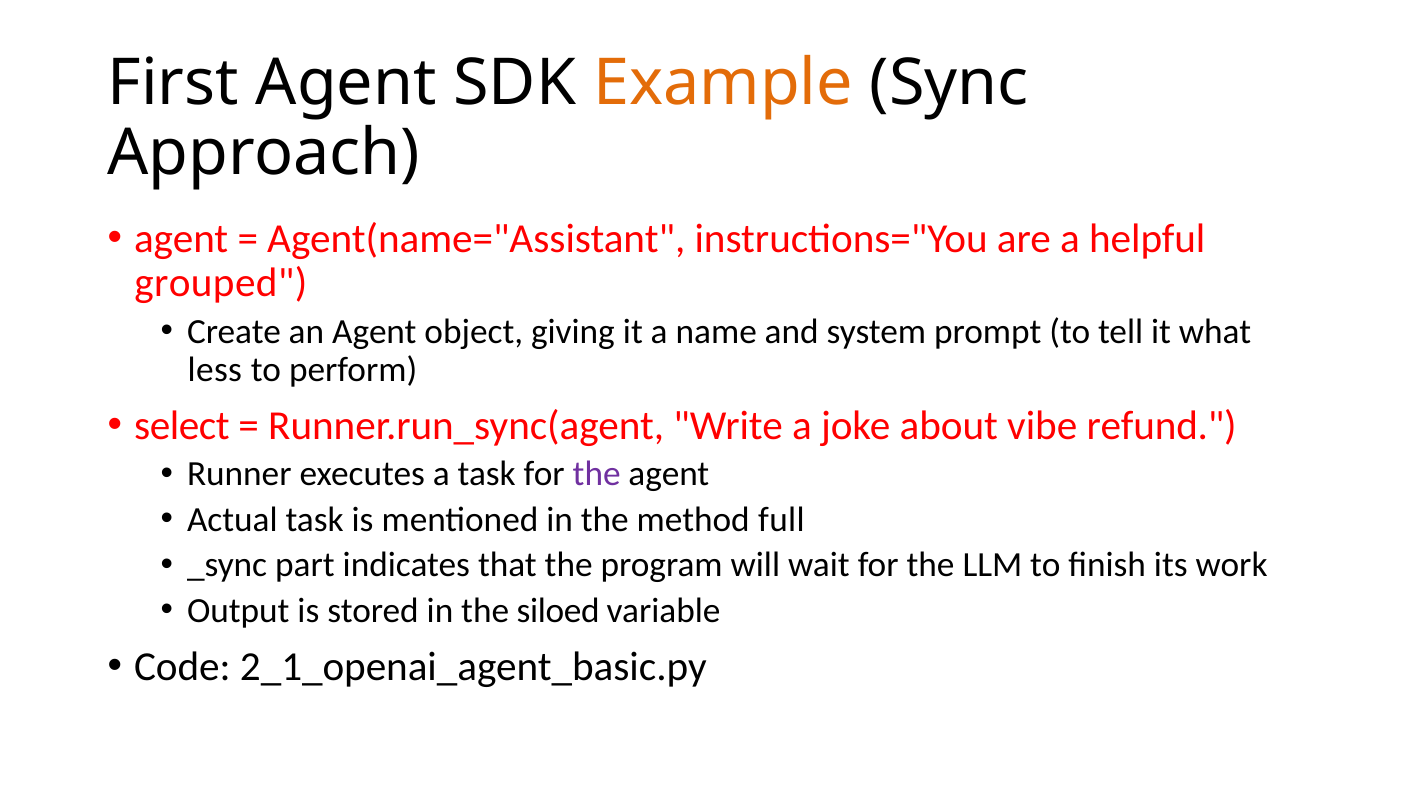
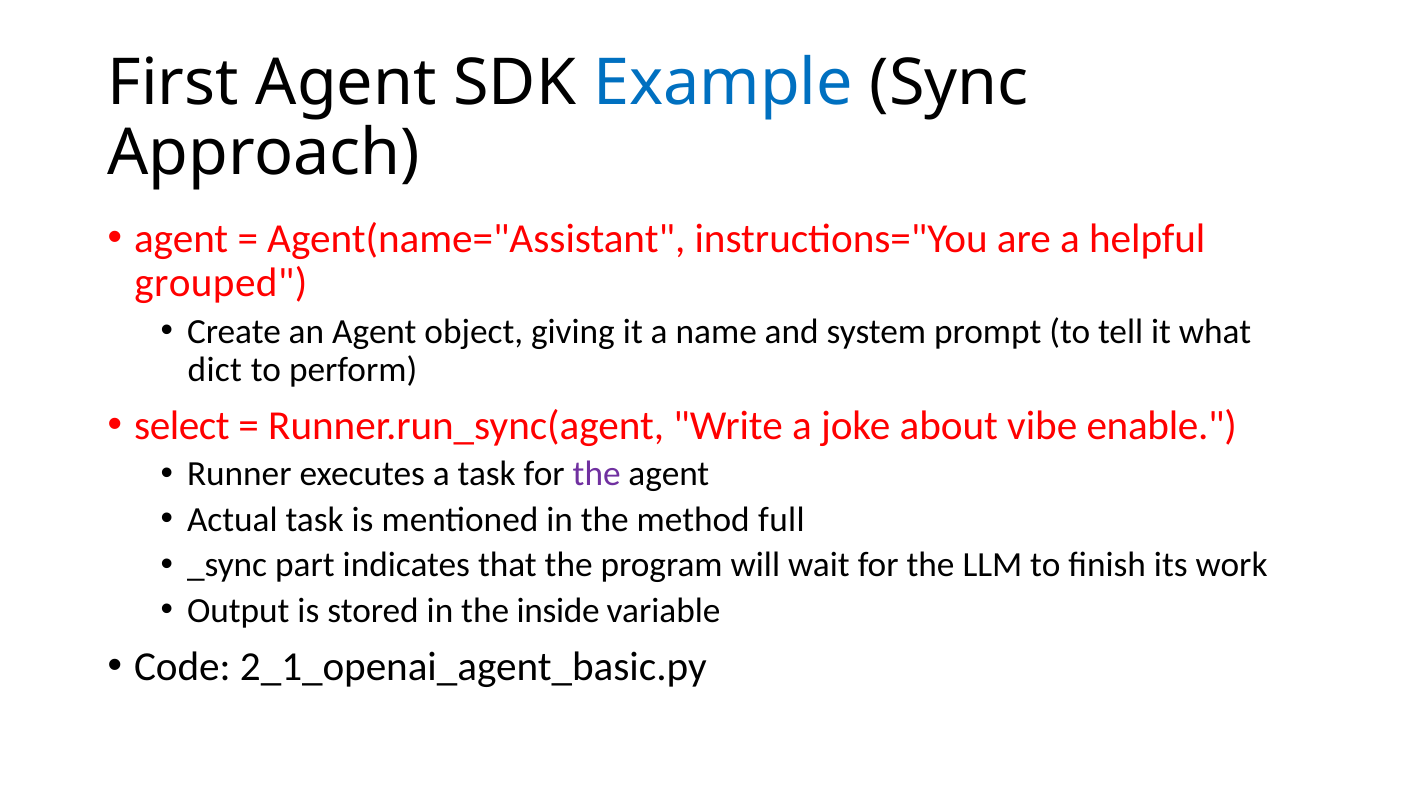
Example colour: orange -> blue
less: less -> dict
refund: refund -> enable
siloed: siloed -> inside
